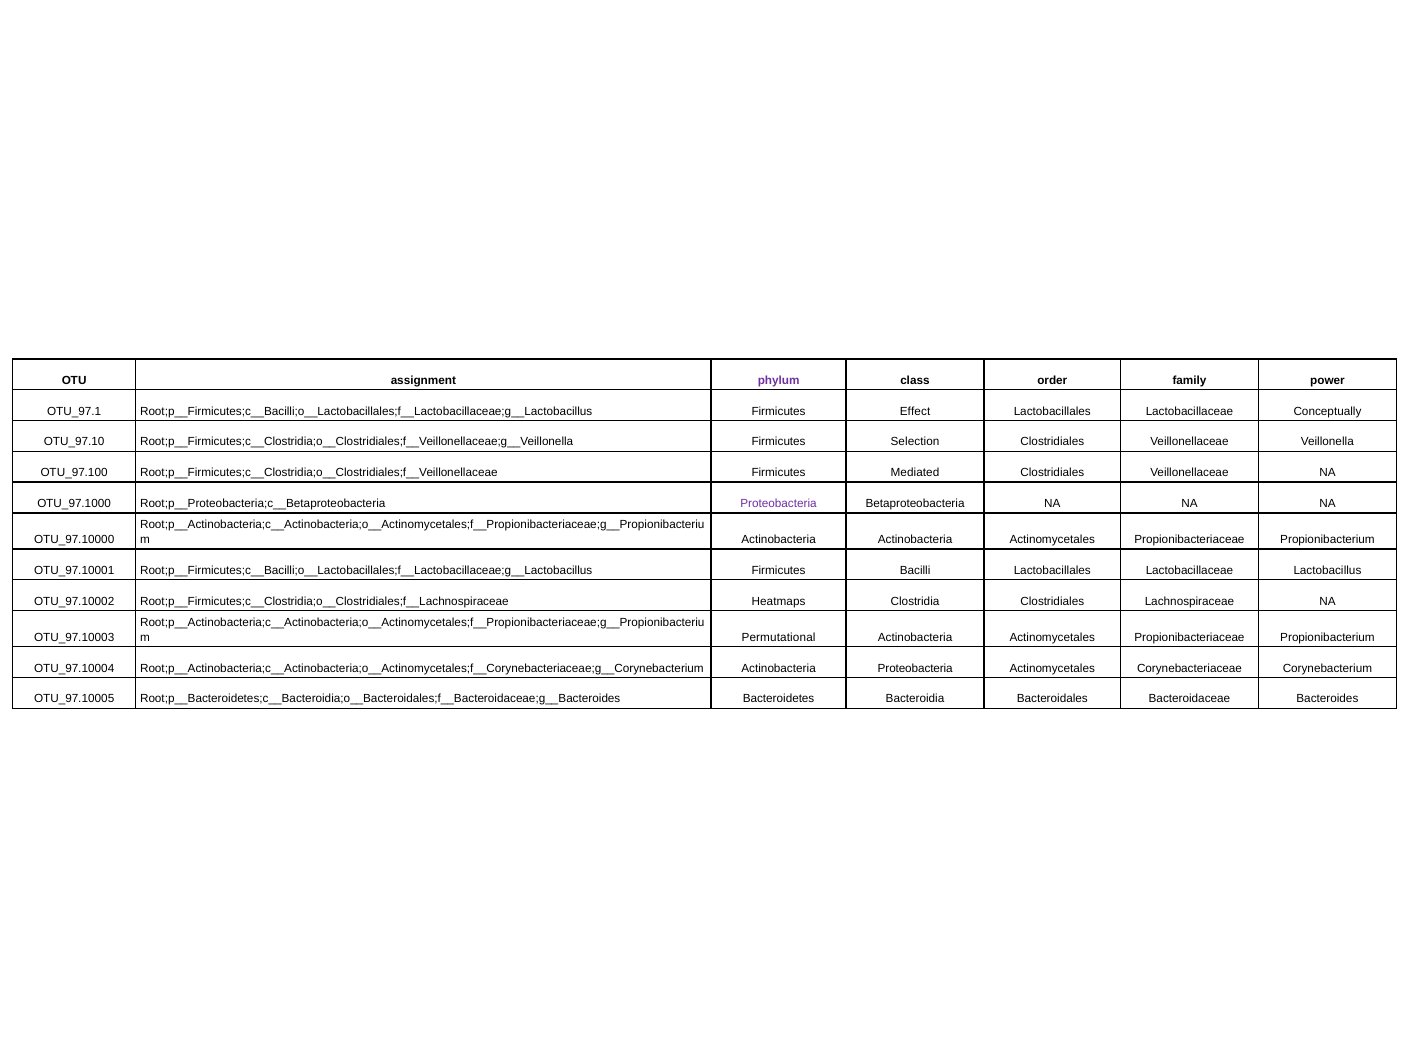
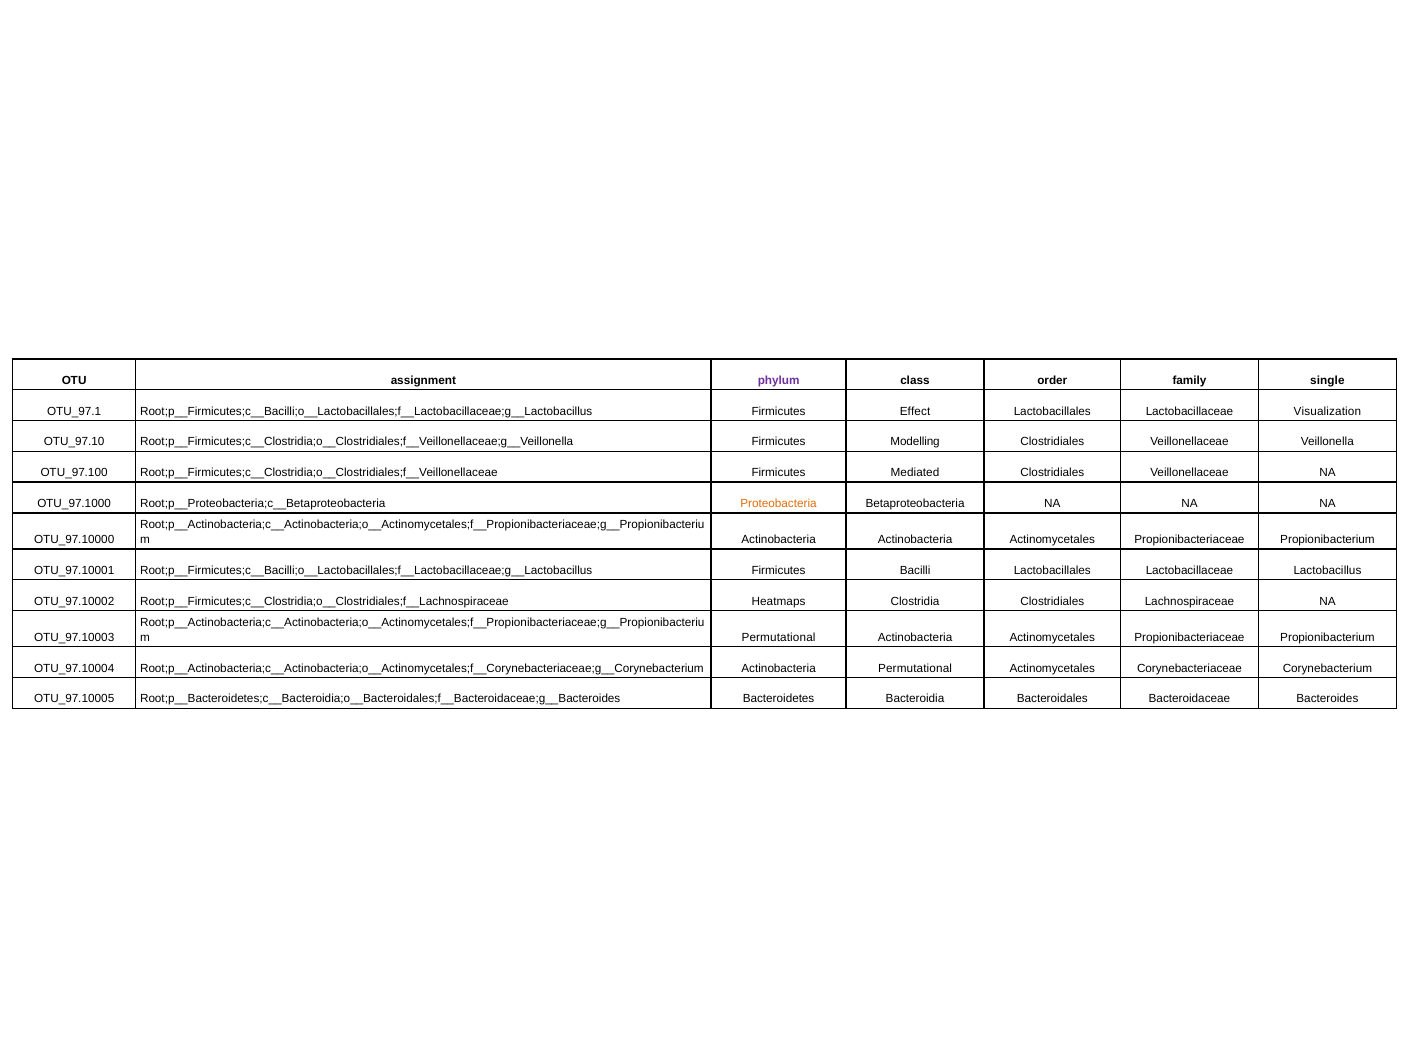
power: power -> single
Conceptually: Conceptually -> Visualization
Selection: Selection -> Modelling
Proteobacteria at (779, 503) colour: purple -> orange
Actinobacteria Proteobacteria: Proteobacteria -> Permutational
